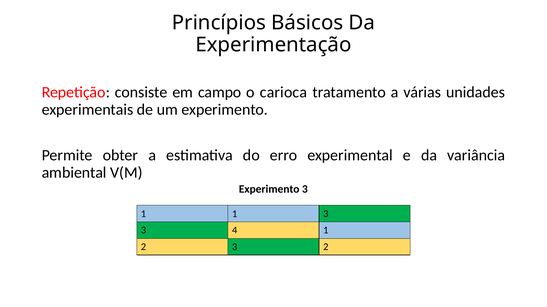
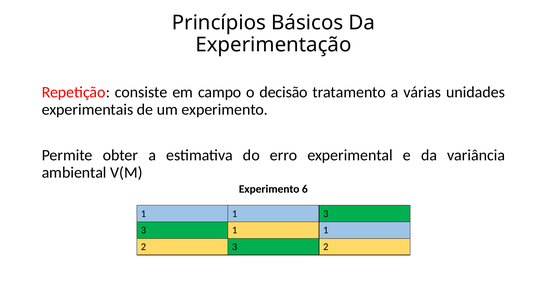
carioca: carioca -> decisão
Experimento 3: 3 -> 6
3 4: 4 -> 1
